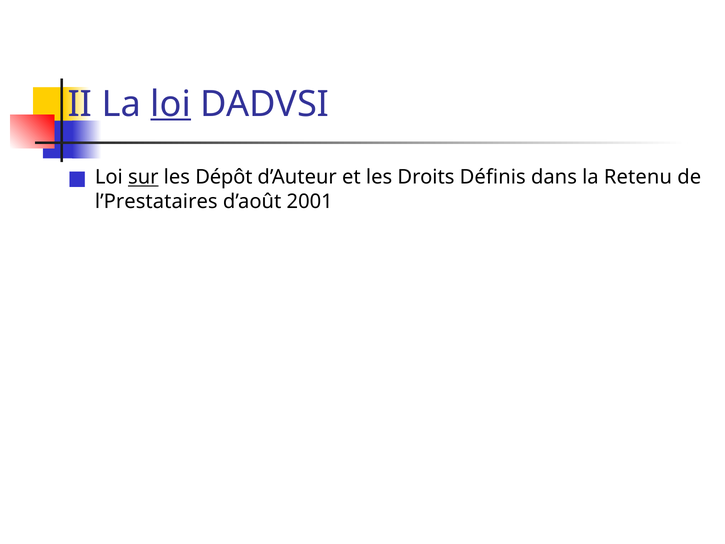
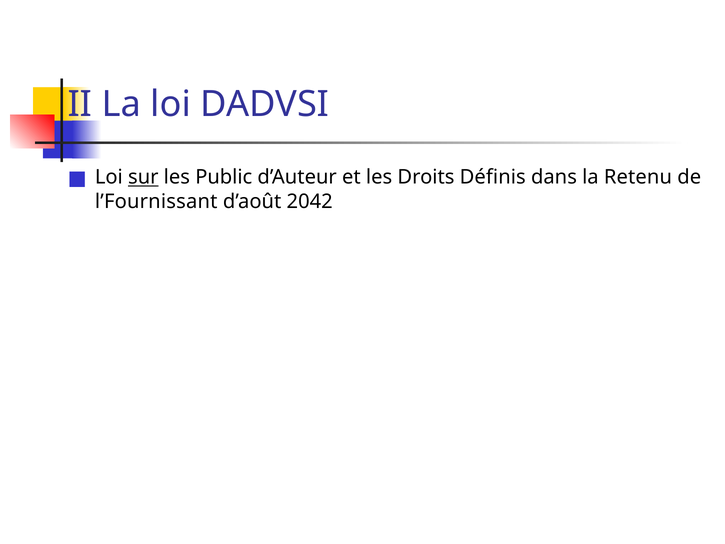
loi at (171, 104) underline: present -> none
Dépôt: Dépôt -> Public
l’Prestataires: l’Prestataires -> l’Fournissant
2001: 2001 -> 2042
